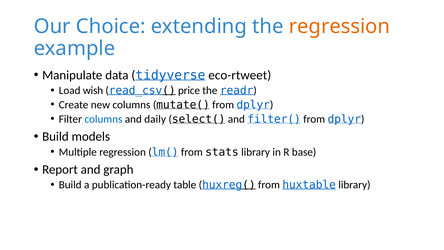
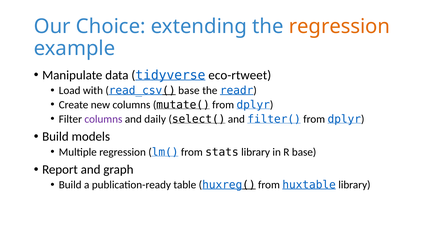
wish: wish -> with
read_csv( price: price -> base
columns at (103, 119) colour: blue -> purple
